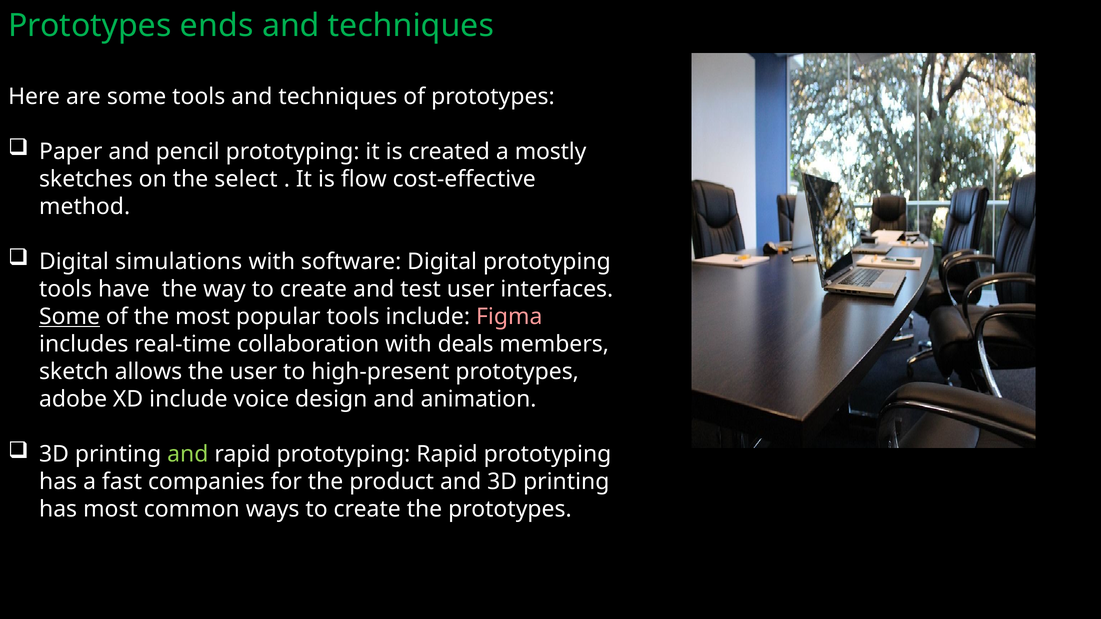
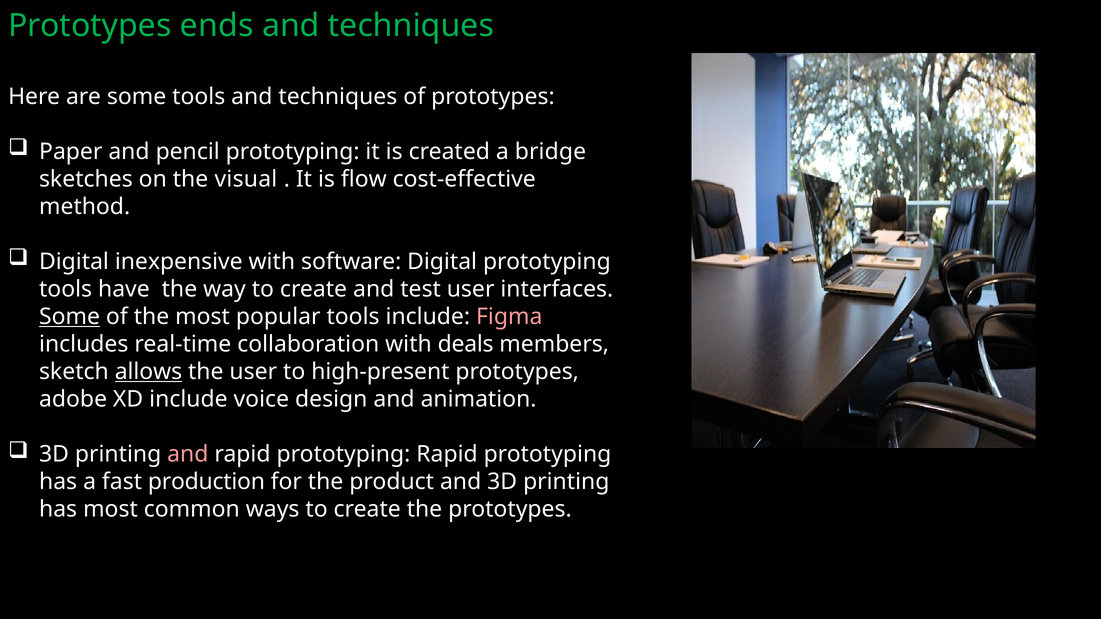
mostly: mostly -> bridge
select: select -> visual
simulations: simulations -> inexpensive
allows underline: none -> present
and at (188, 454) colour: light green -> pink
companies: companies -> production
